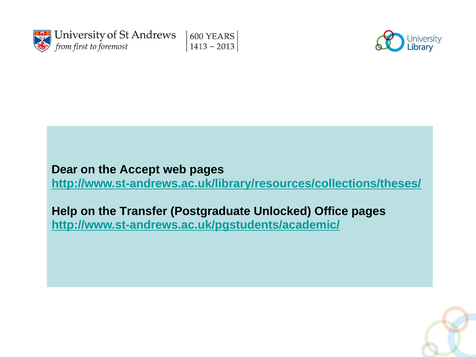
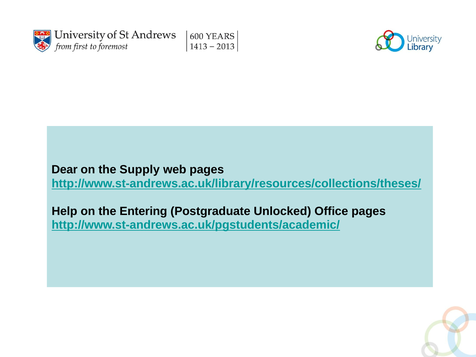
Accept: Accept -> Supply
Transfer: Transfer -> Entering
